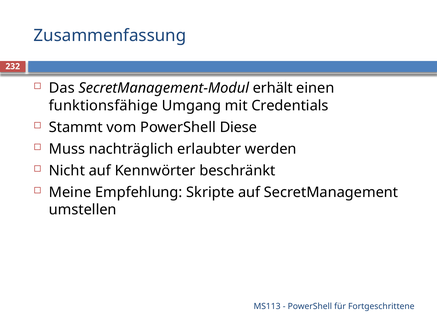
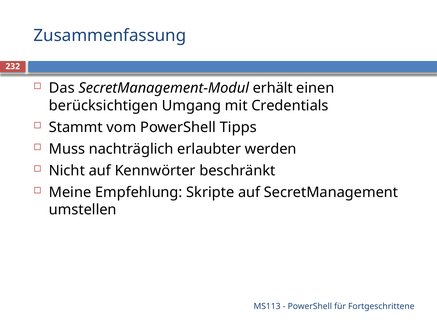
funktionsfähige: funktionsfähige -> berücksichtigen
Diese: Diese -> Tipps
